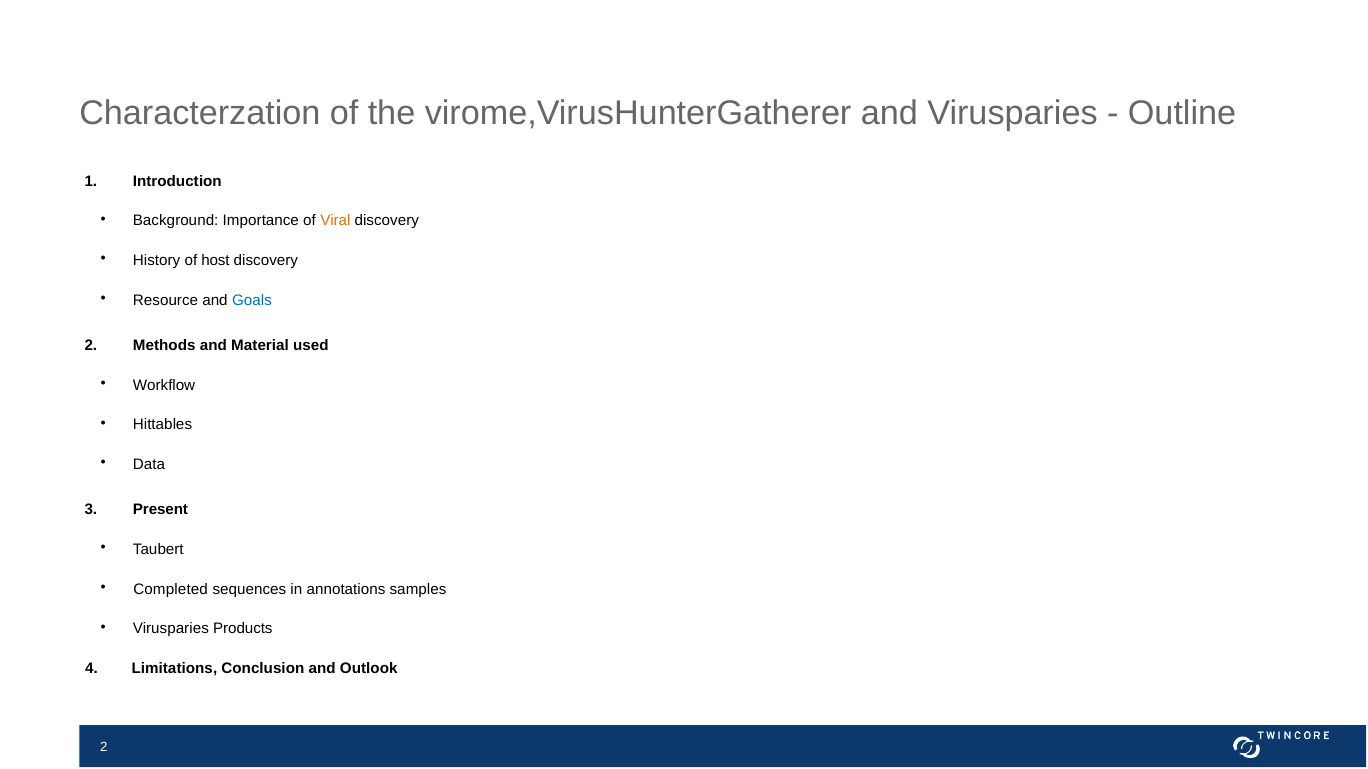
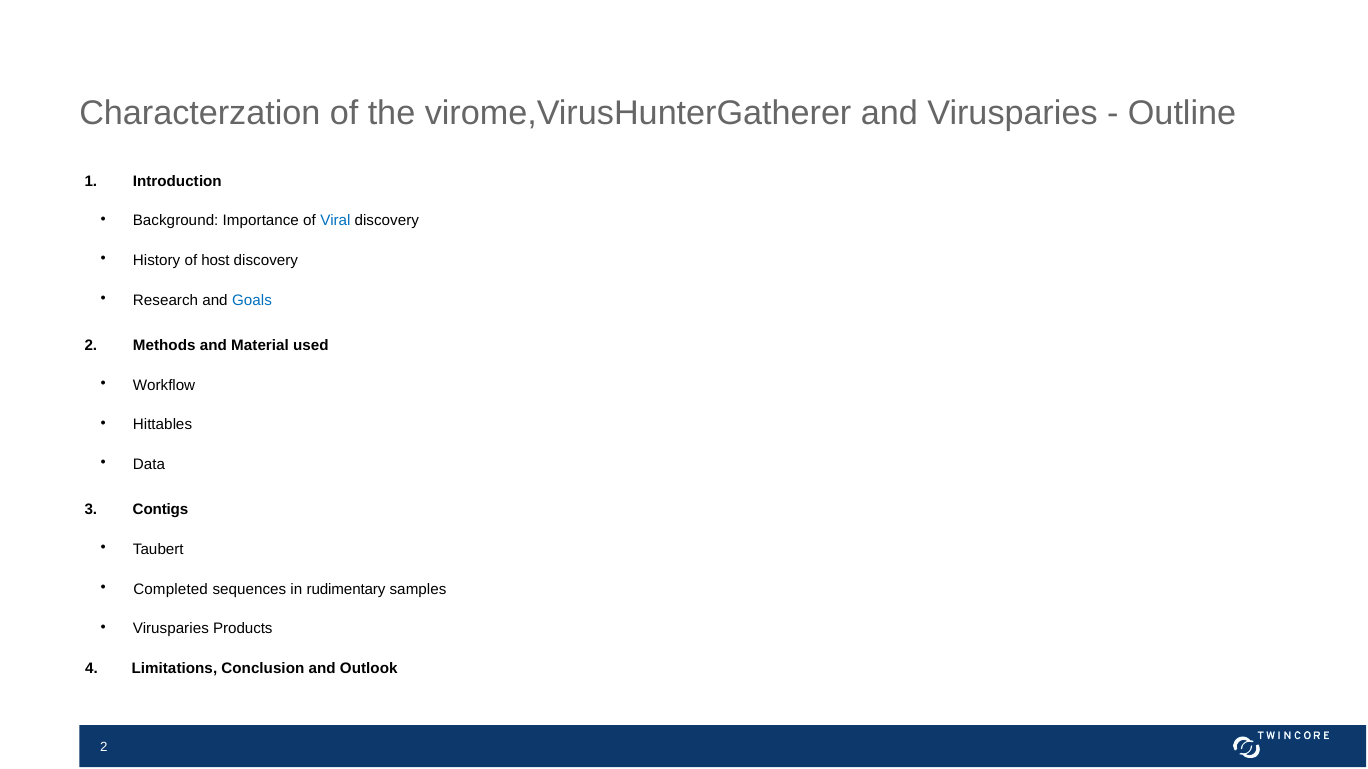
Viral colour: orange -> blue
Resource: Resource -> Research
Present: Present -> Contigs
annotations: annotations -> rudimentary
